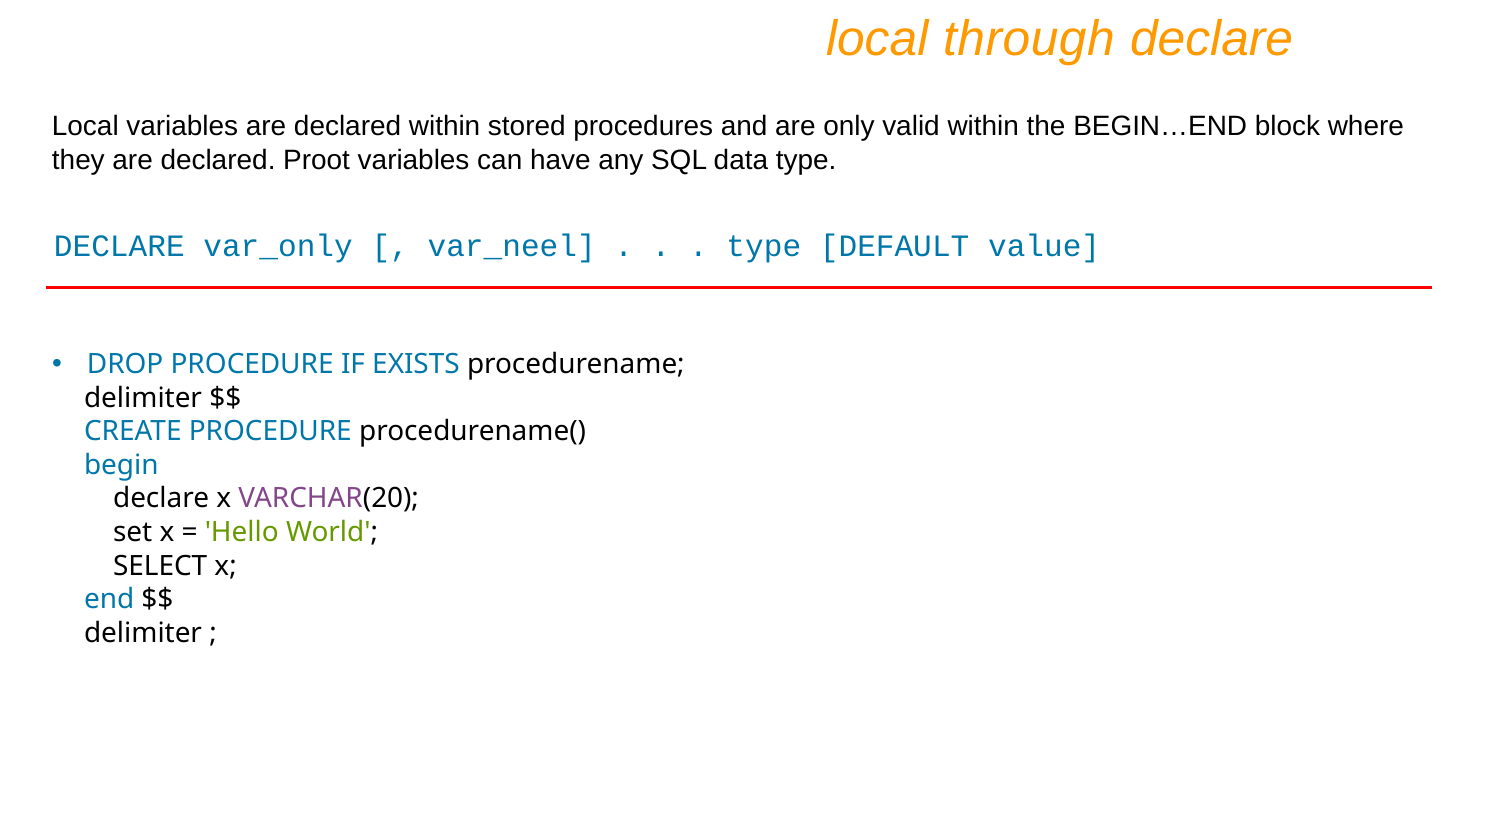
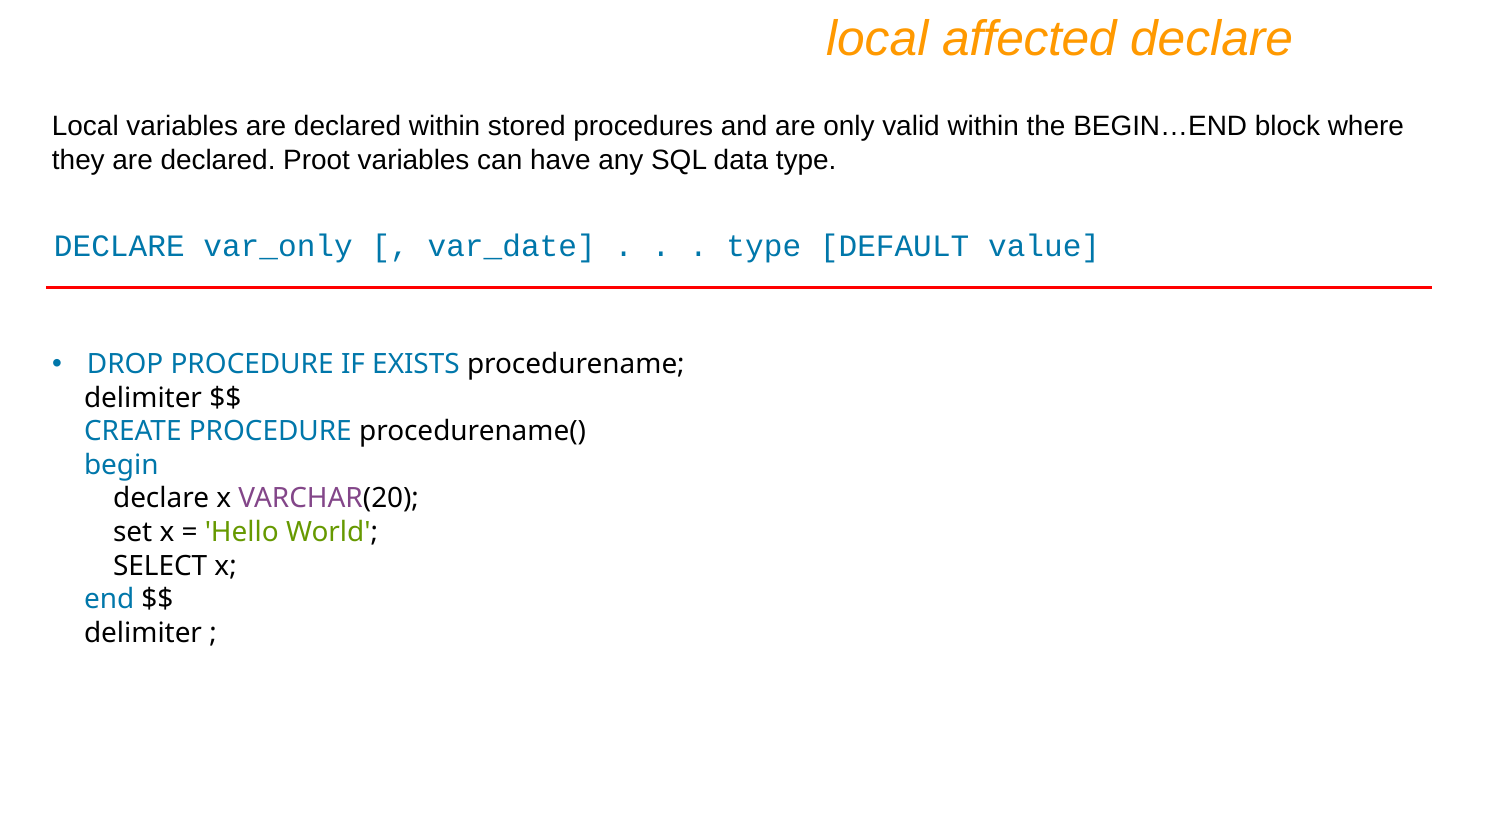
through: through -> affected
var_neel: var_neel -> var_date
